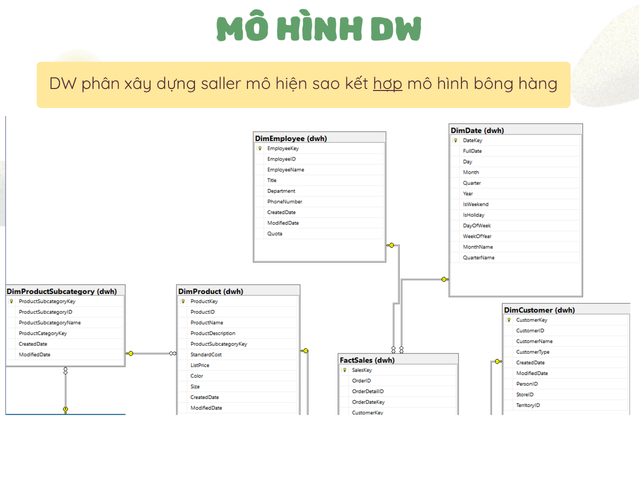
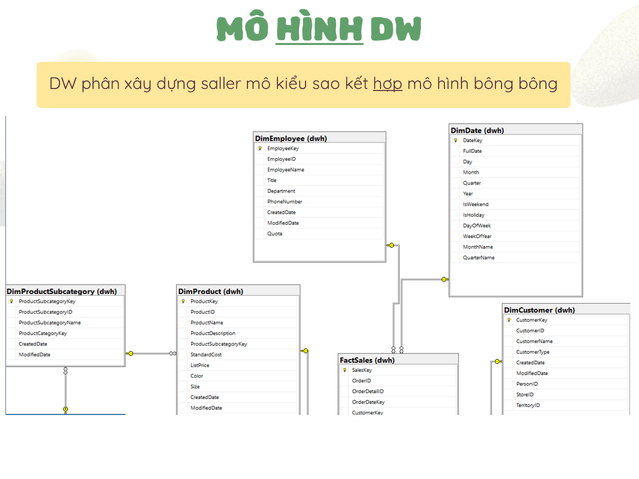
HÌNH at (320, 30) underline: none -> present
hiện: hiện -> kiểu
bông hàng: hàng -> bông
